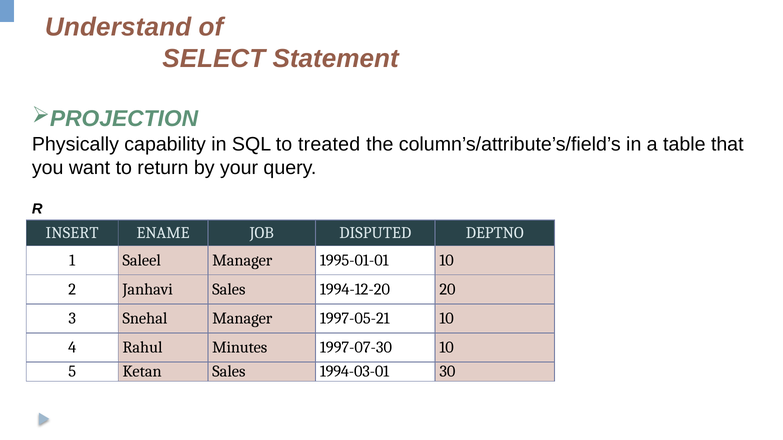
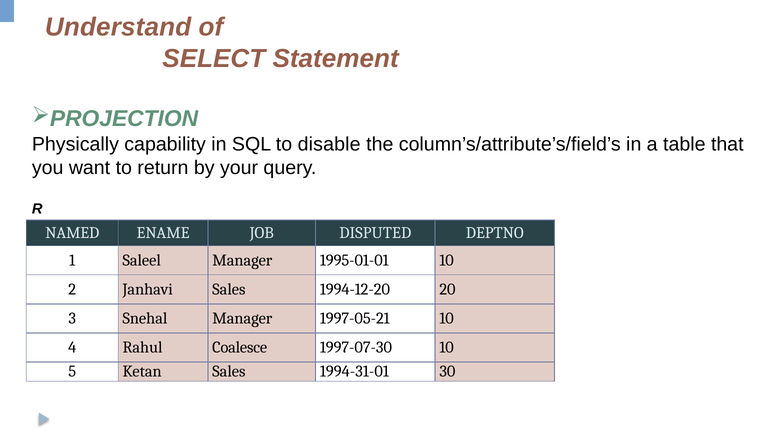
treated: treated -> disable
INSERT: INSERT -> NAMED
Minutes: Minutes -> Coalesce
1994-03-01: 1994-03-01 -> 1994-31-01
